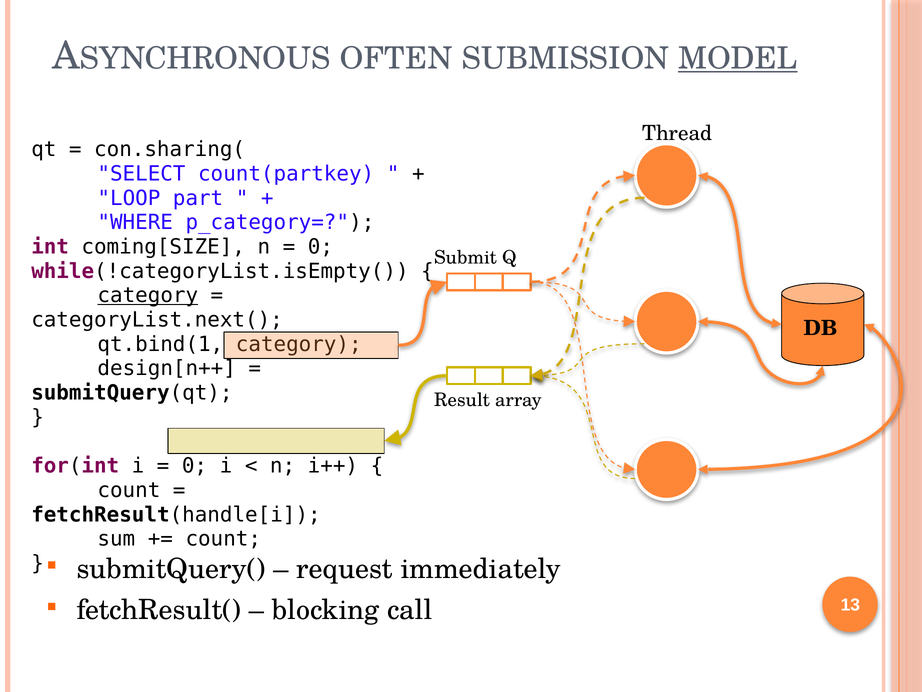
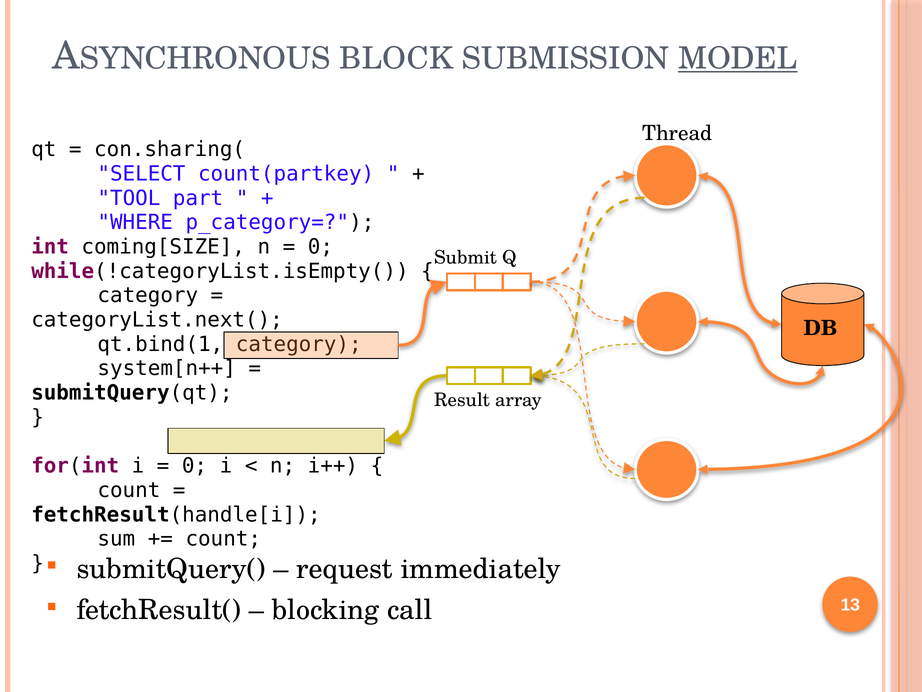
OFTEN: OFTEN -> BLOCK
LOOP: LOOP -> TOOL
category at (148, 295) underline: present -> none
design[n++: design[n++ -> system[n++
